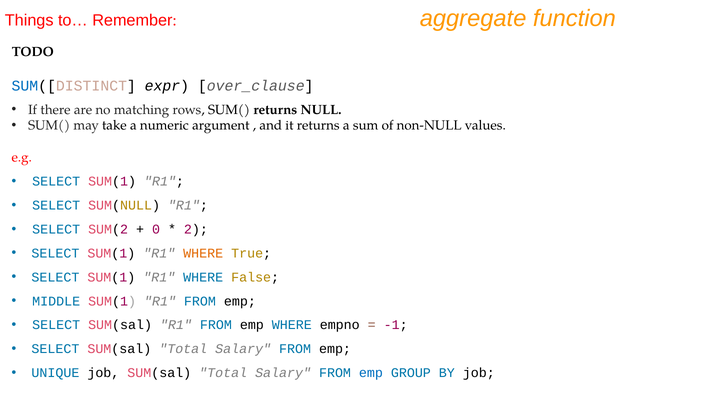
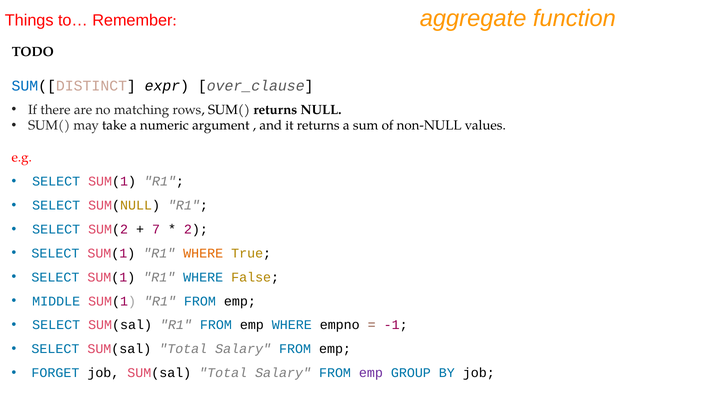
0: 0 -> 7
UNIQUE: UNIQUE -> FORGET
emp at (371, 373) colour: blue -> purple
